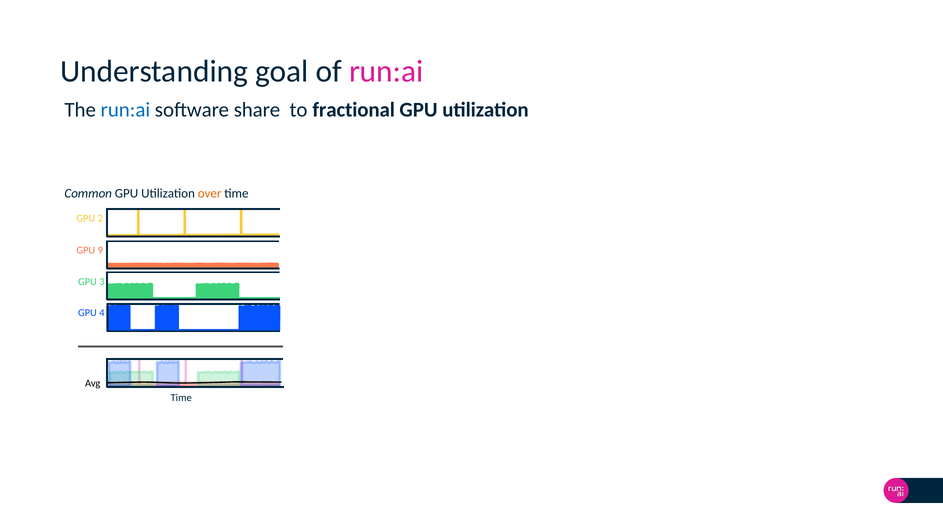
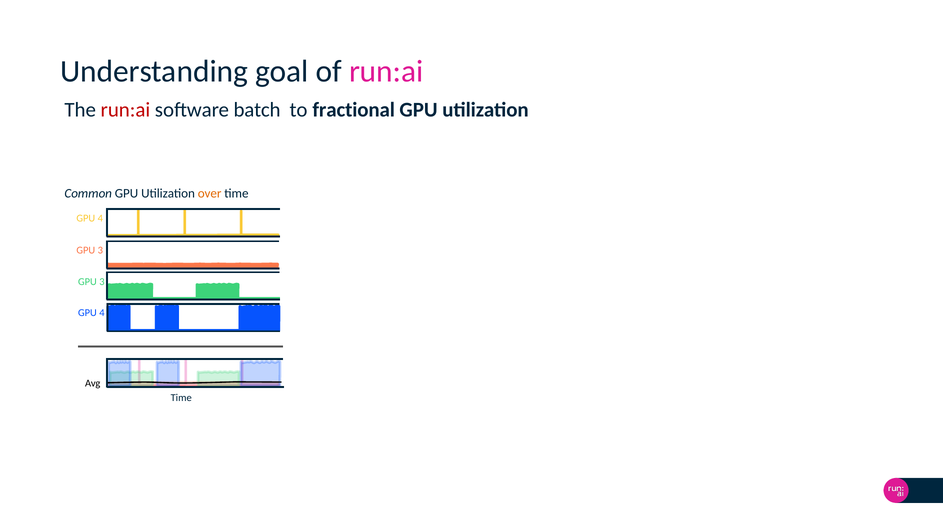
run:ai at (125, 110) colour: blue -> red
share: share -> batch
2 at (100, 218): 2 -> 4
9 at (100, 251): 9 -> 3
